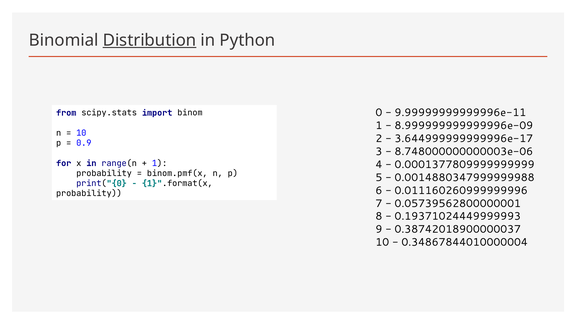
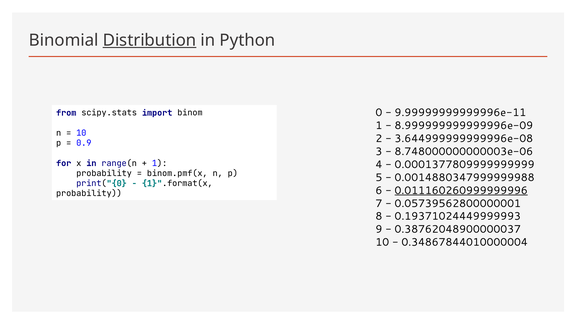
3.644999999999996e-17: 3.644999999999996e-17 -> 3.644999999999996e-08
0.011160260999999996 underline: none -> present
0.38742018900000037: 0.38742018900000037 -> 0.38762048900000037
